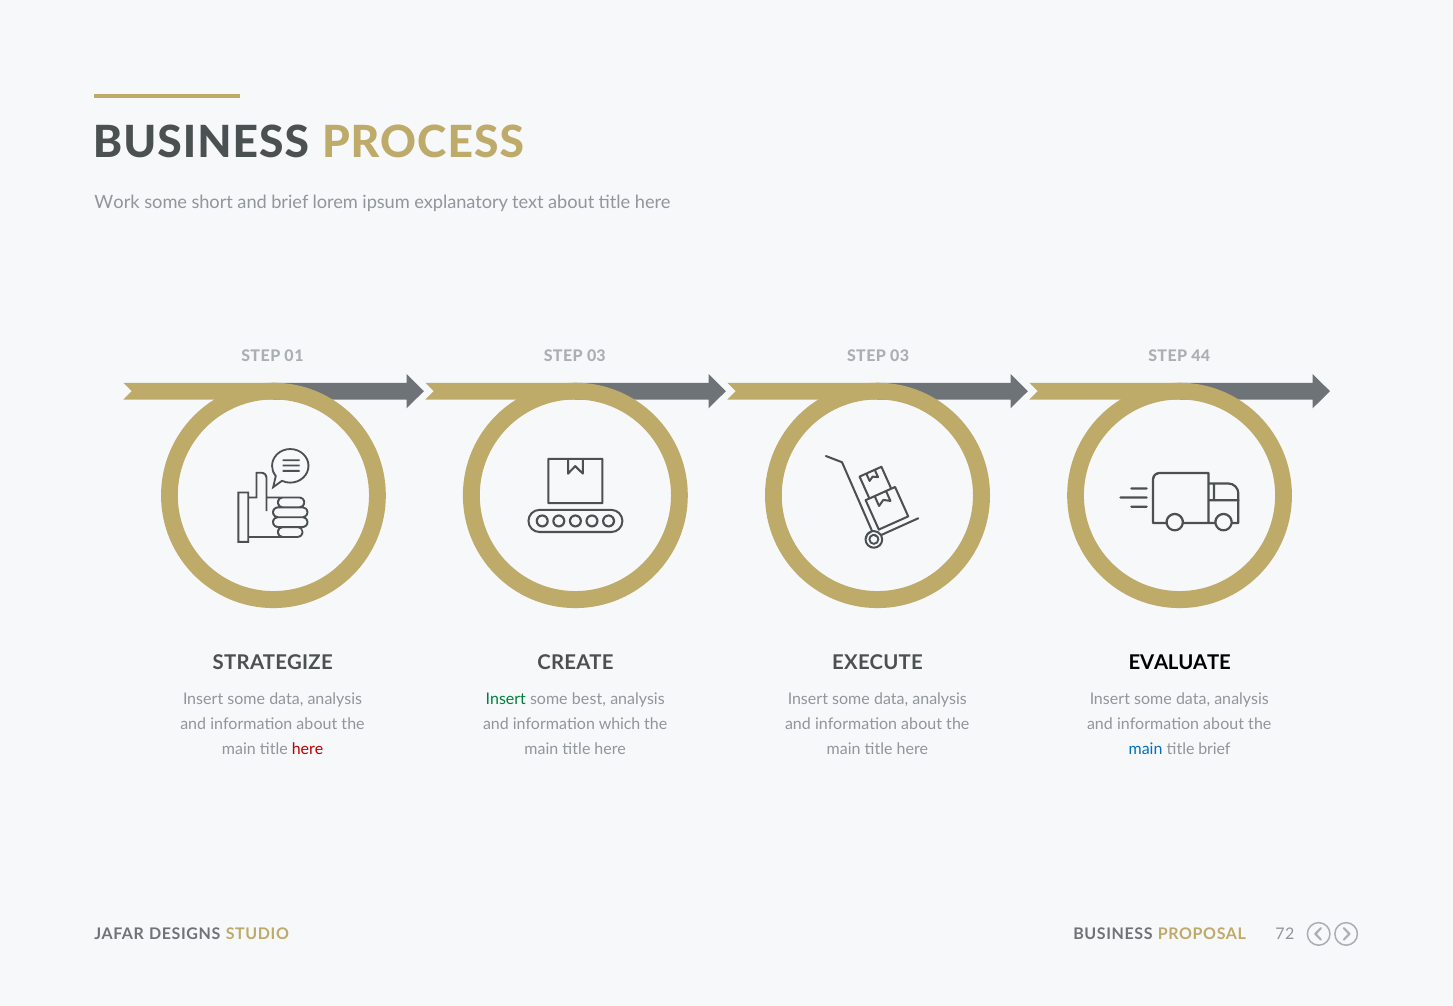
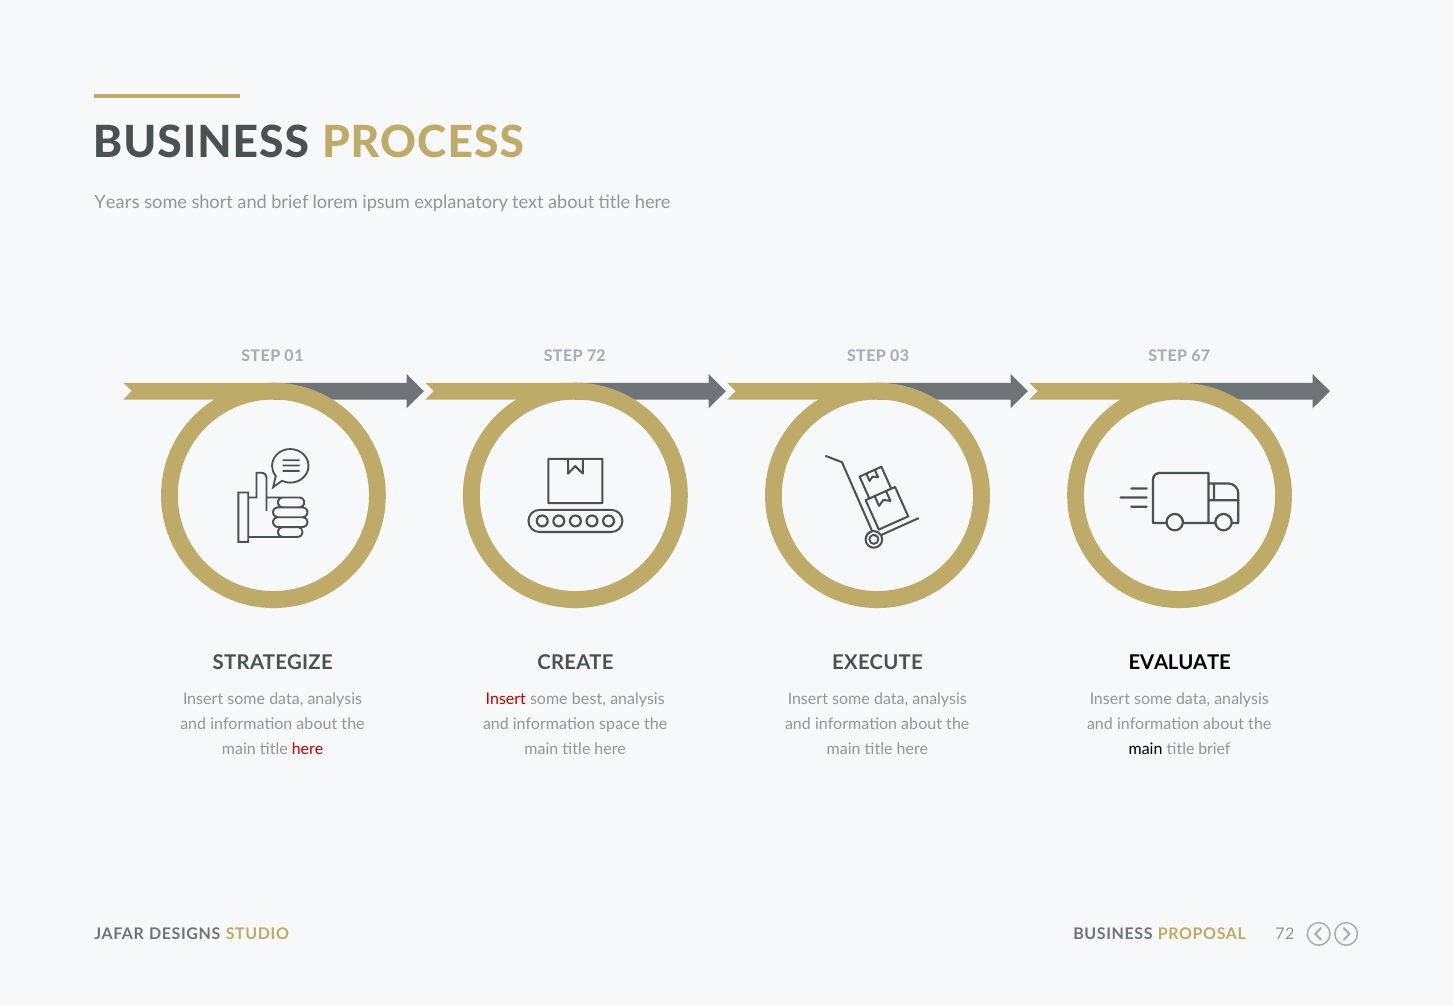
Work: Work -> Years
01 STEP 03: 03 -> 72
44: 44 -> 67
Insert at (506, 699) colour: green -> red
which: which -> space
main at (1146, 750) colour: blue -> black
